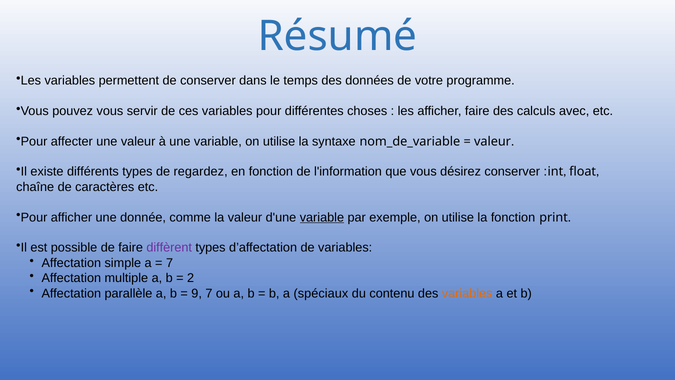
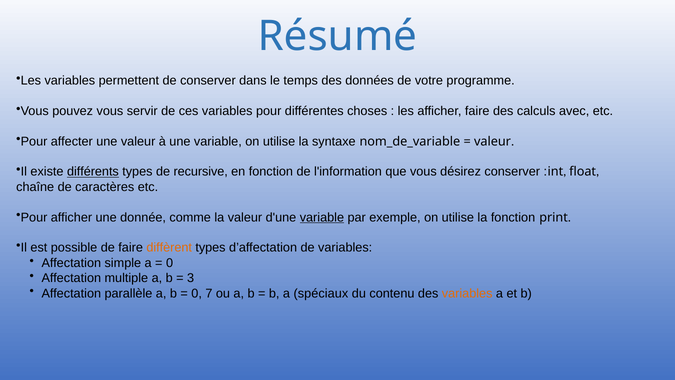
différents underline: none -> present
regardez: regardez -> recursive
diffèrent colour: purple -> orange
7 at (170, 263): 7 -> 0
2: 2 -> 3
9 at (197, 293): 9 -> 0
